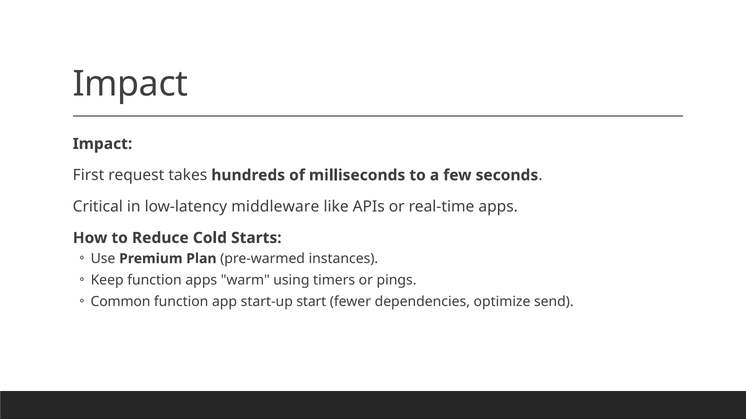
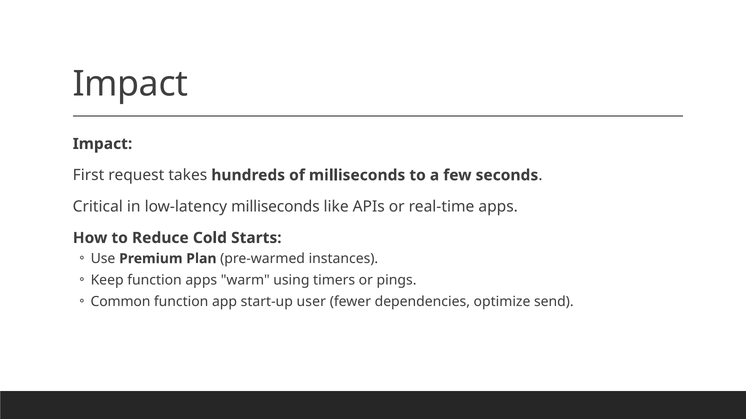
low-latency middleware: middleware -> milliseconds
start: start -> user
